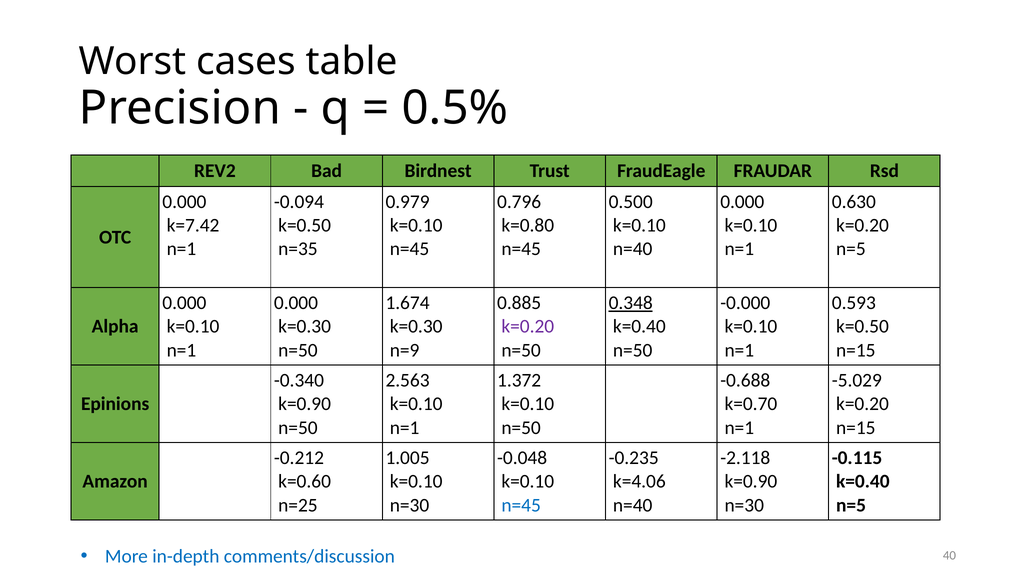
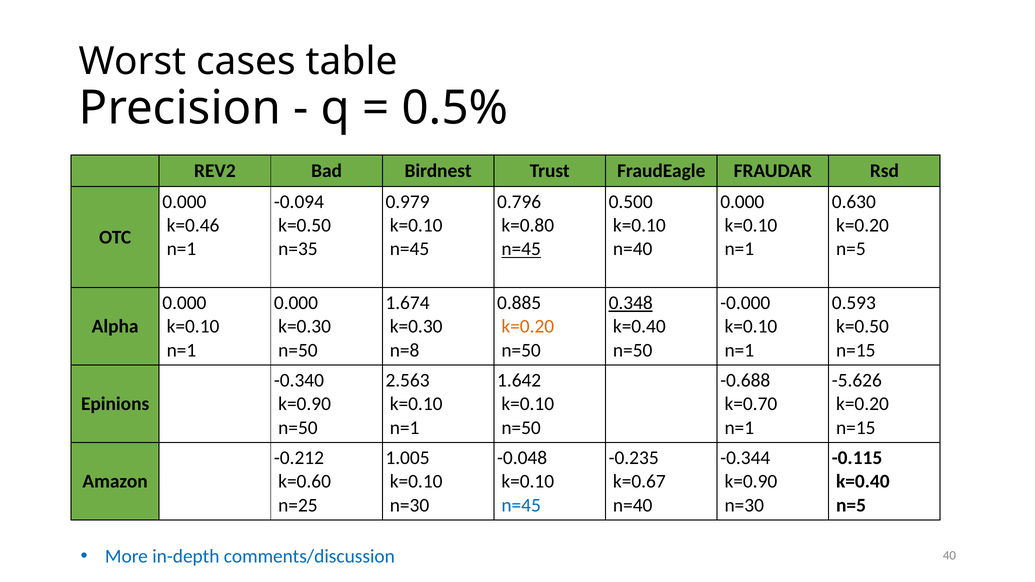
k=7.42: k=7.42 -> k=0.46
n=45 at (521, 249) underline: none -> present
k=0.20 at (528, 327) colour: purple -> orange
n=9: n=9 -> n=8
1.372: 1.372 -> 1.642
-5.029: -5.029 -> -5.626
-2.118: -2.118 -> -0.344
k=4.06: k=4.06 -> k=0.67
